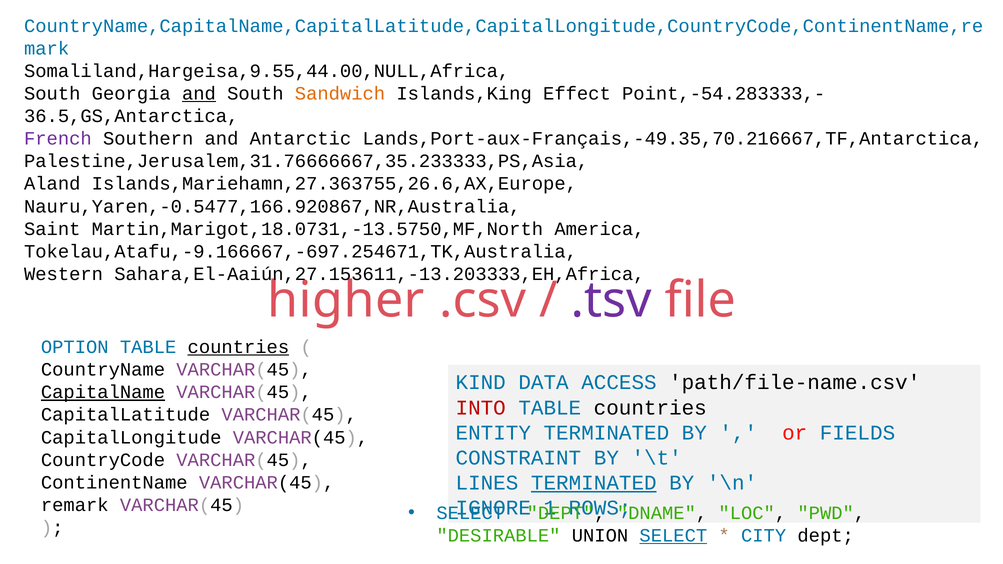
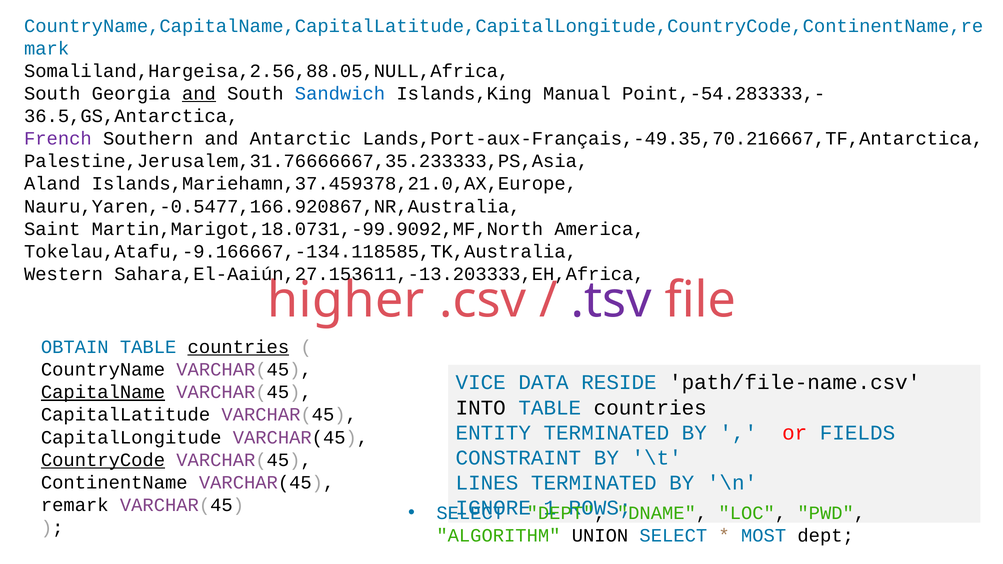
Somaliland,Hargeisa,9.55,44.00,NULL,Africa: Somaliland,Hargeisa,9.55,44.00,NULL,Africa -> Somaliland,Hargeisa,2.56,88.05,NULL,Africa
Sandwich colour: orange -> blue
Effect: Effect -> Manual
Islands,Mariehamn,27.363755,26.6,AX,Europe: Islands,Mariehamn,27.363755,26.6,AX,Europe -> Islands,Mariehamn,37.459378,21.0,AX,Europe
Martin,Marigot,18.0731,-13.5750,MF,North: Martin,Marigot,18.0731,-13.5750,MF,North -> Martin,Marigot,18.0731,-99.9092,MF,North
Tokelau,Atafu,-9.166667,-697.254671,TK,Australia: Tokelau,Atafu,-9.166667,-697.254671,TK,Australia -> Tokelau,Atafu,-9.166667,-134.118585,TK,Australia
OPTION: OPTION -> OBTAIN
KIND: KIND -> VICE
ACCESS: ACCESS -> RESIDE
INTO colour: red -> black
CountryCode underline: none -> present
TERMINATED at (594, 483) underline: present -> none
DESIRABLE: DESIRABLE -> ALGORITHM
SELECT at (673, 536) underline: present -> none
CITY: CITY -> MOST
